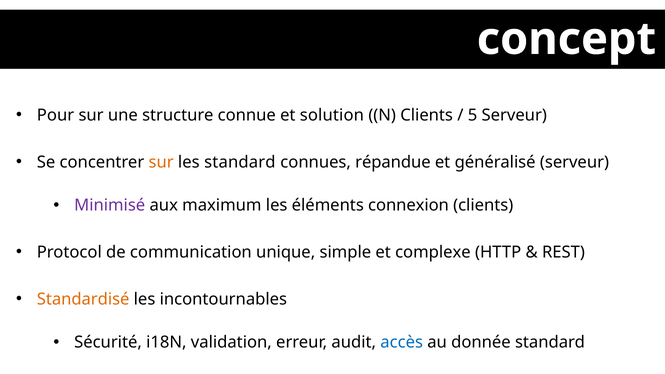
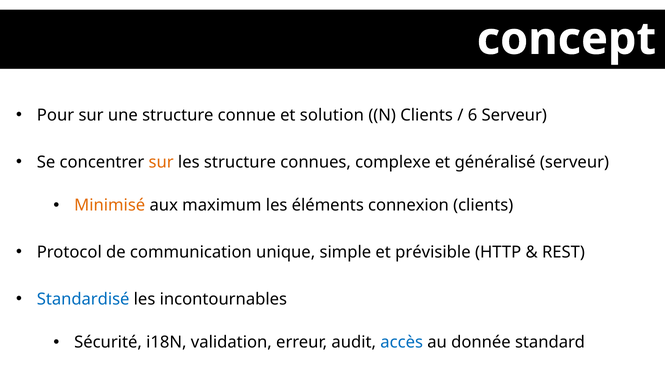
5: 5 -> 6
les standard: standard -> structure
répandue: répandue -> complexe
Minimisé colour: purple -> orange
complexe: complexe -> prévisible
Standardisé colour: orange -> blue
